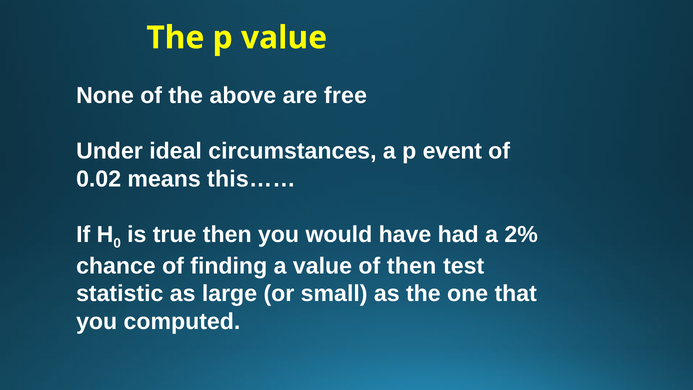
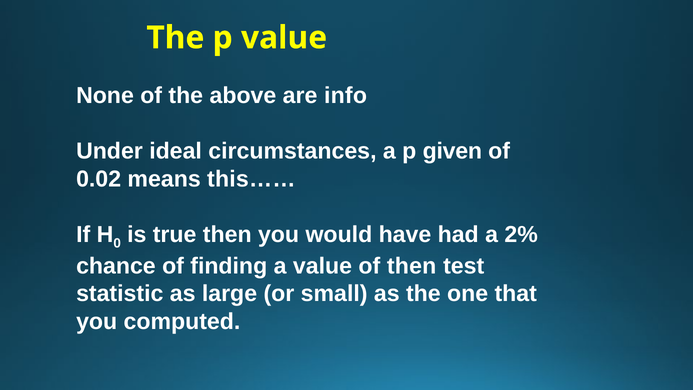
free: free -> info
event: event -> given
